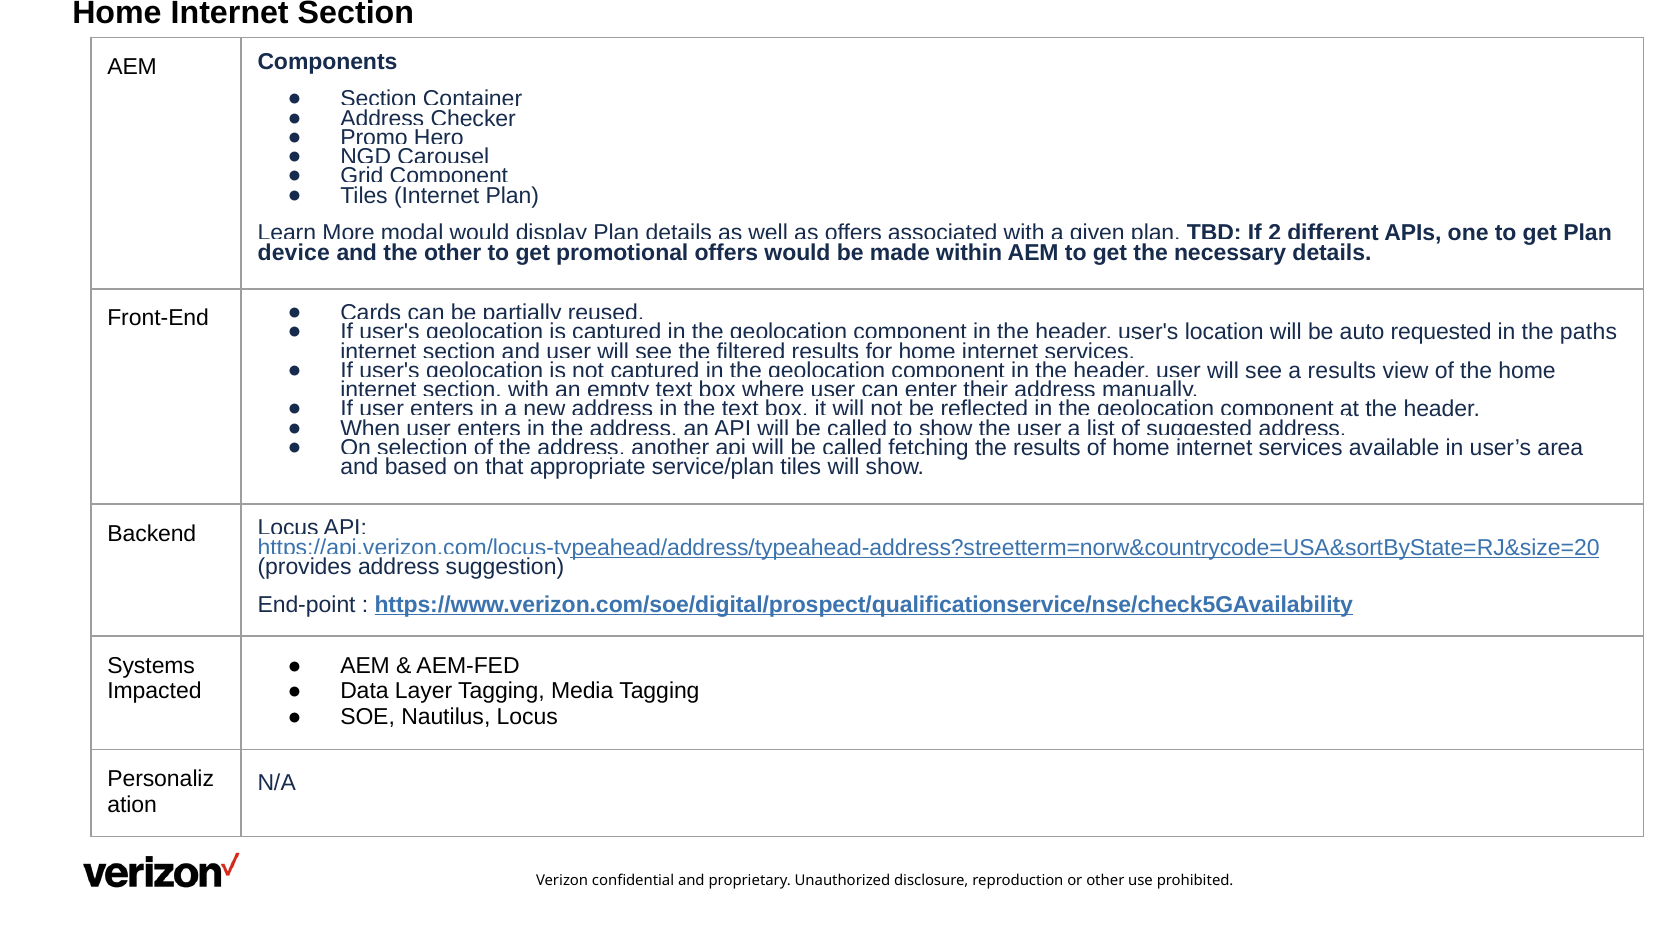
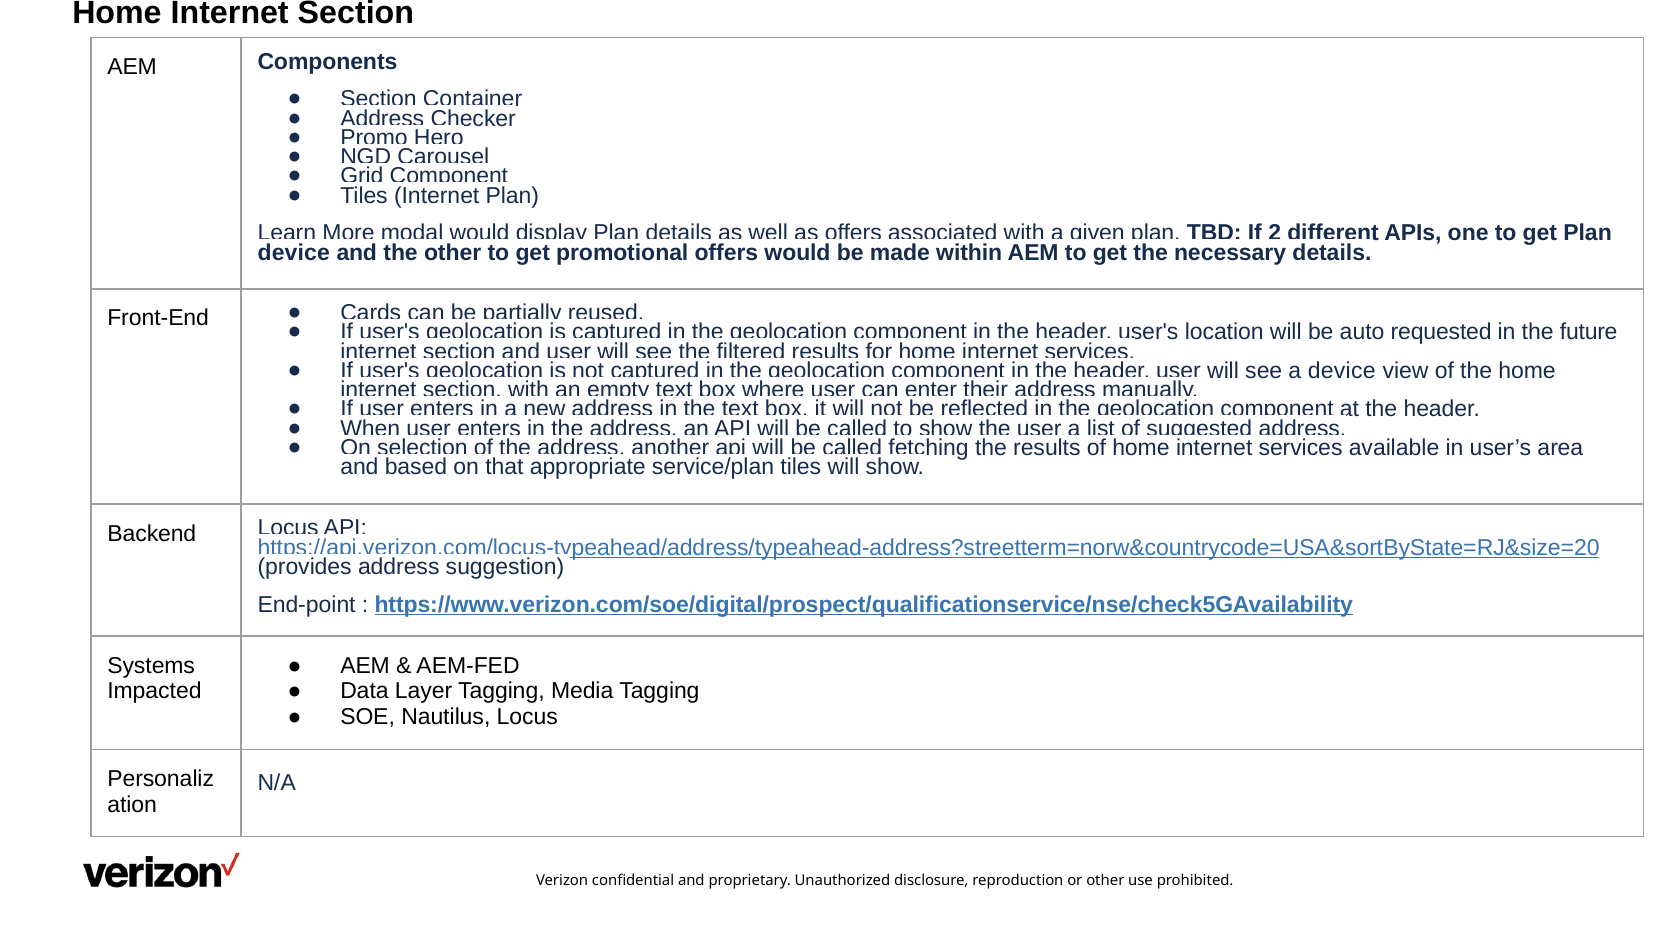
paths: paths -> future
a results: results -> device
